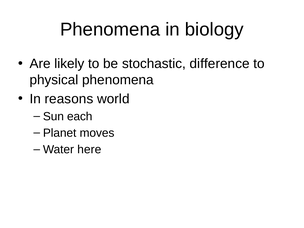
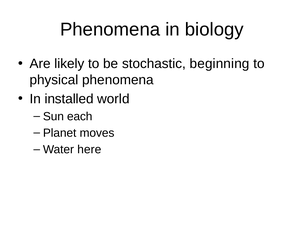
difference: difference -> beginning
reasons: reasons -> installed
